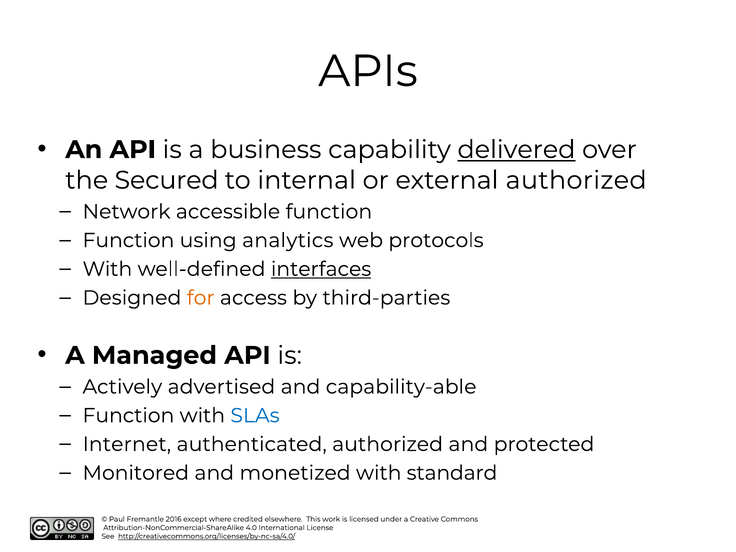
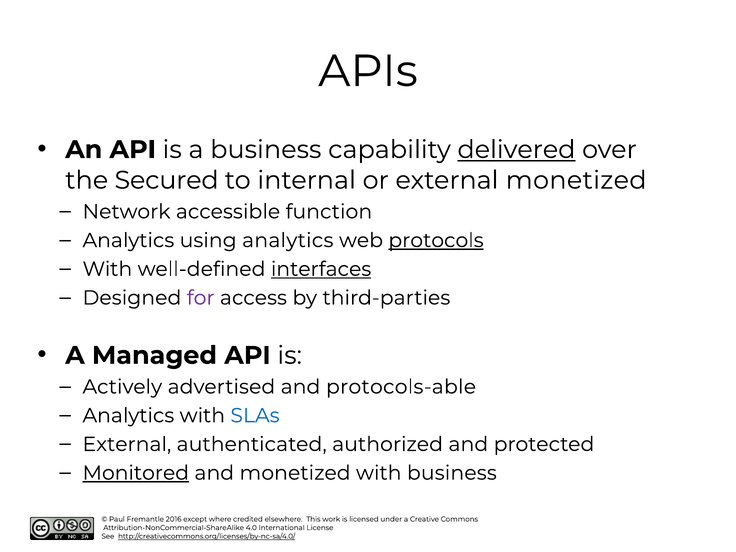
external authorized: authorized -> monetized
Function at (128, 240): Function -> Analytics
protocols underline: none -> present
for colour: orange -> purple
capability-able: capability-able -> protocols-able
Function at (128, 416): Function -> Analytics
Internet at (127, 444): Internet -> External
Monitored underline: none -> present
with standard: standard -> business
